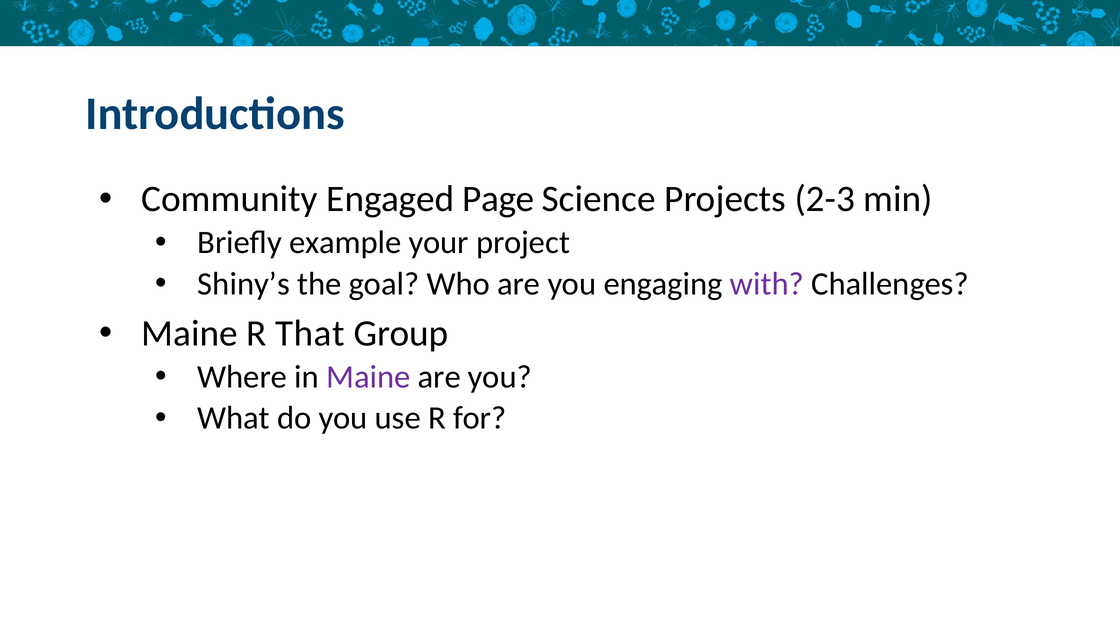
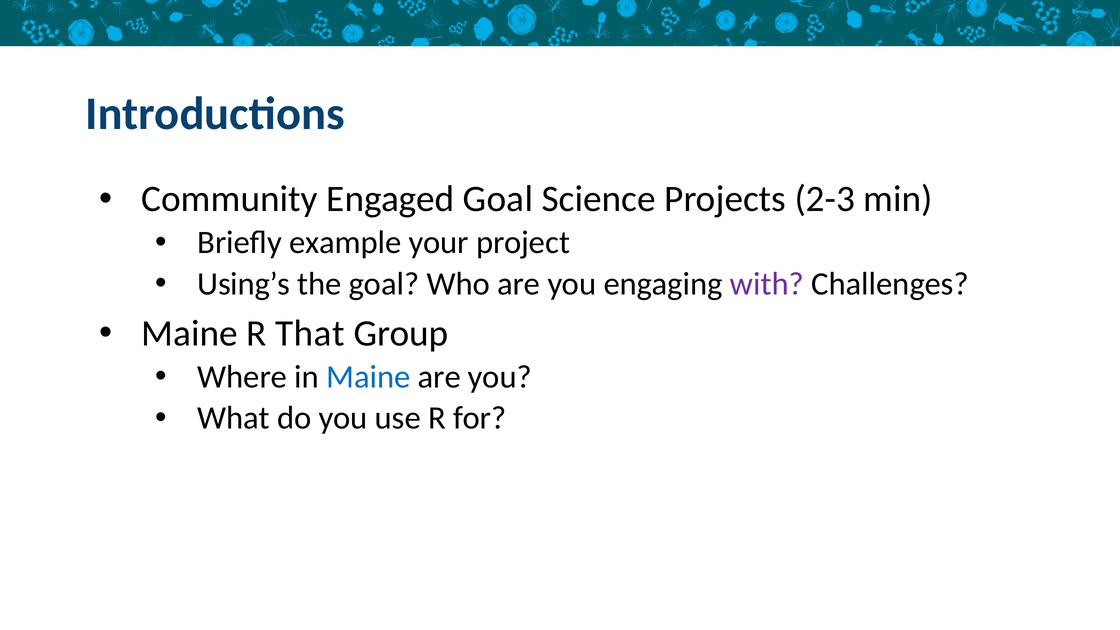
Engaged Page: Page -> Goal
Shiny’s: Shiny’s -> Using’s
Maine at (368, 377) colour: purple -> blue
